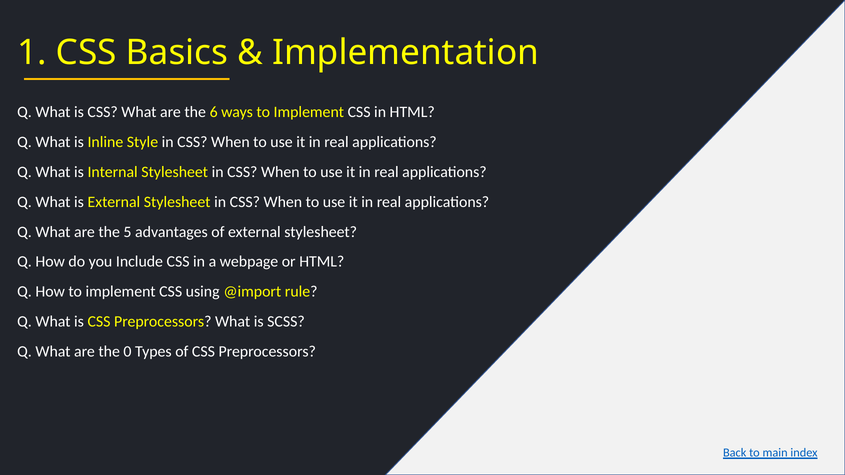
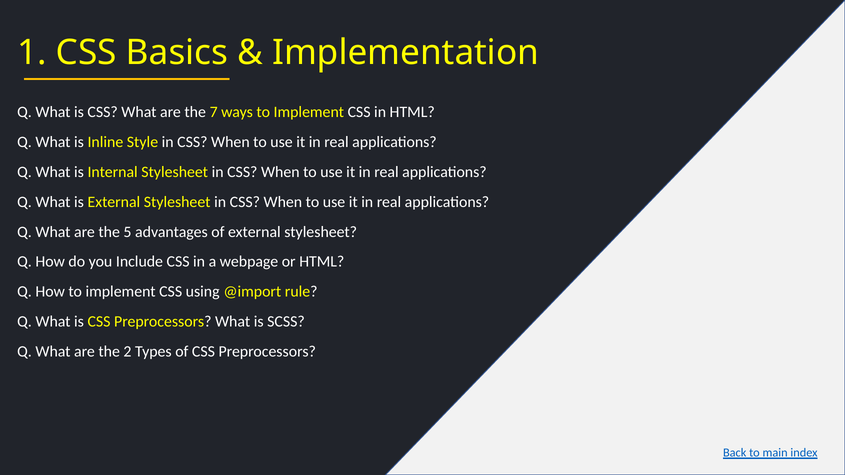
6: 6 -> 7
0: 0 -> 2
